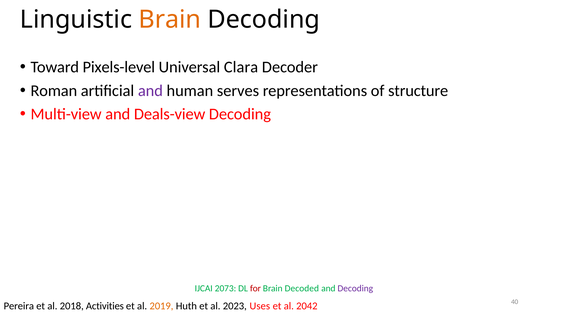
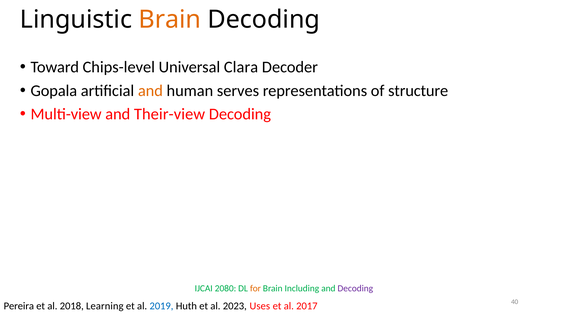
Pixels-level: Pixels-level -> Chips-level
Roman: Roman -> Gopala
and at (150, 90) colour: purple -> orange
Deals-view: Deals-view -> Their-view
2073: 2073 -> 2080
for colour: red -> orange
Decoded: Decoded -> Including
Activities: Activities -> Learning
2019 colour: orange -> blue
2042: 2042 -> 2017
